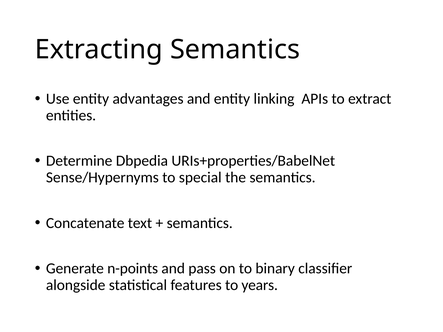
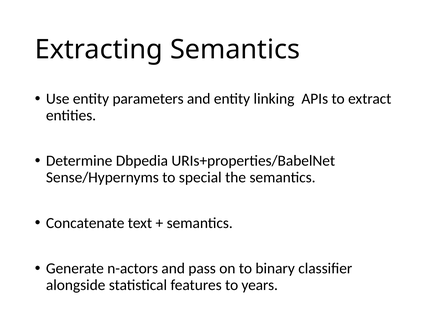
advantages: advantages -> parameters
n-points: n-points -> n-actors
